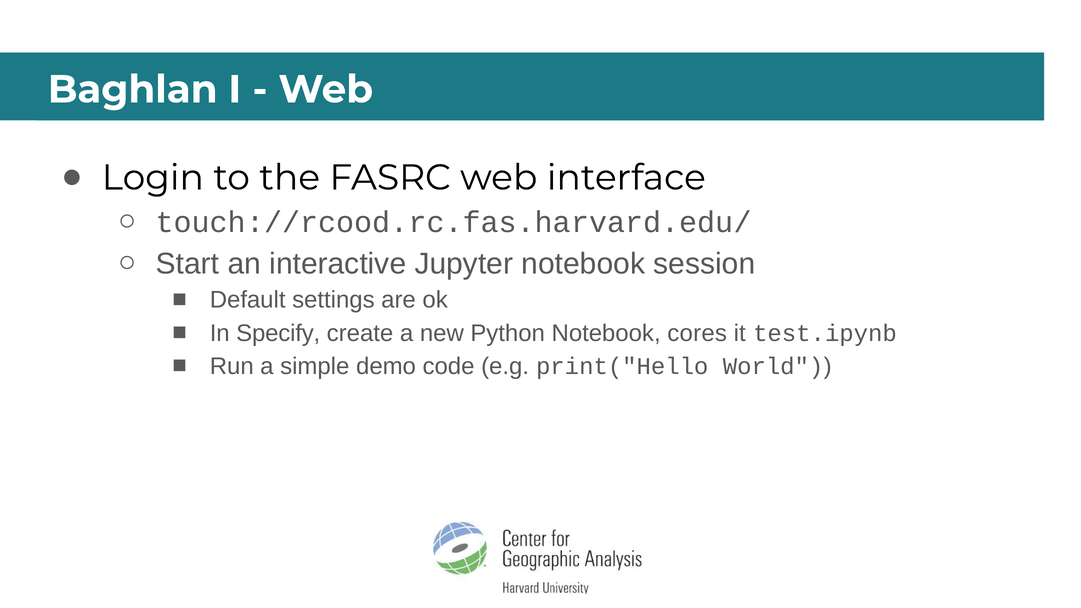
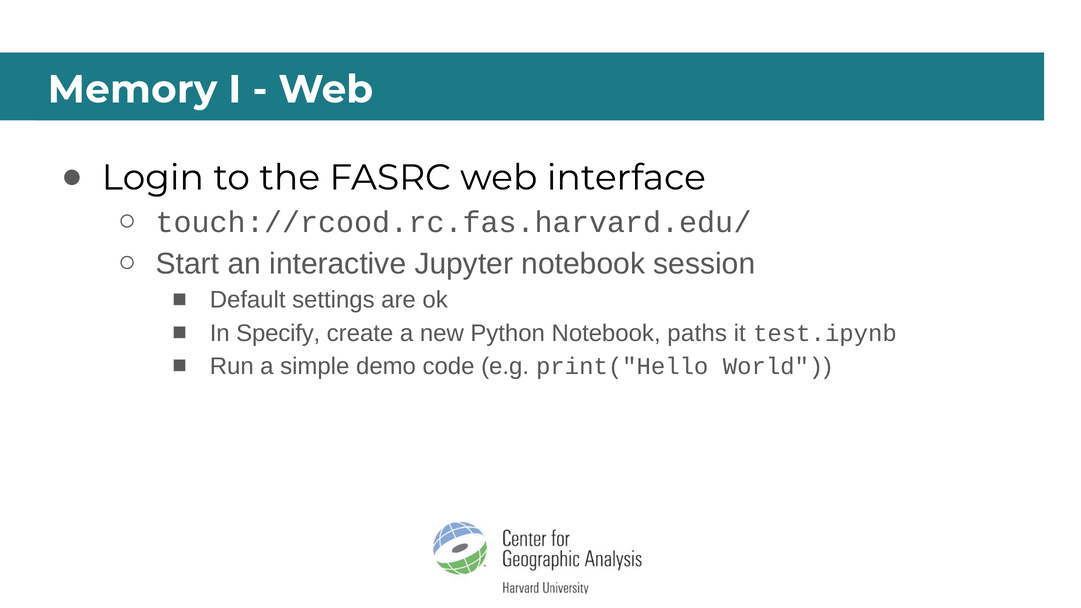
Baghlan: Baghlan -> Memory
cores: cores -> paths
